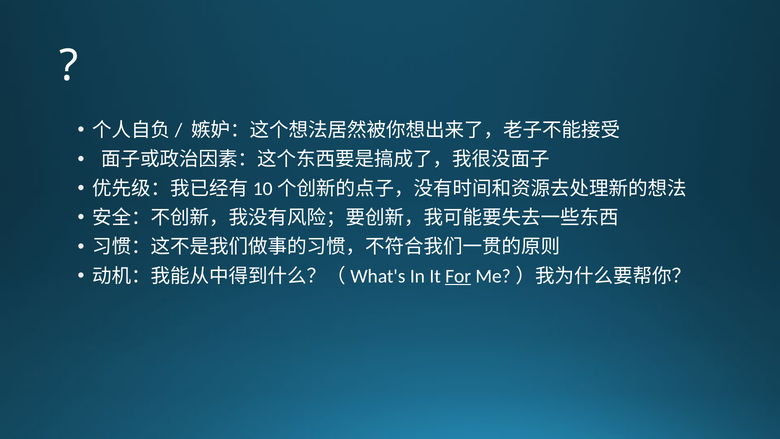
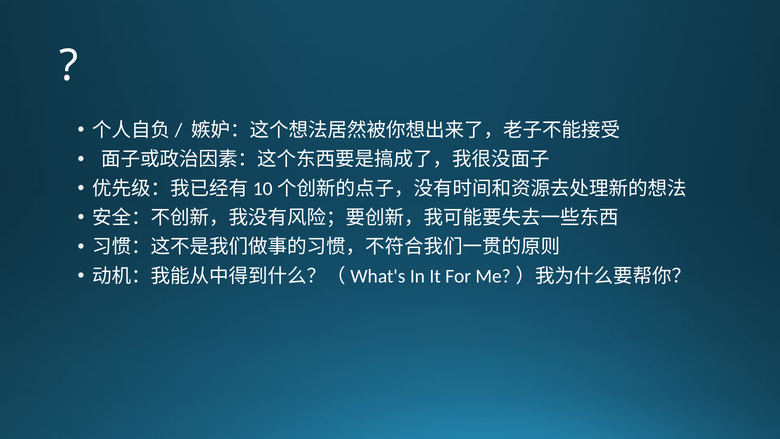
For underline: present -> none
